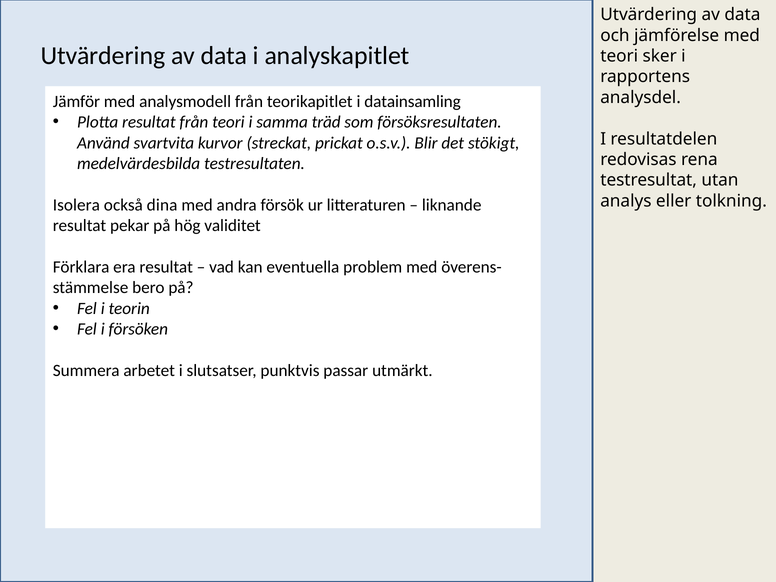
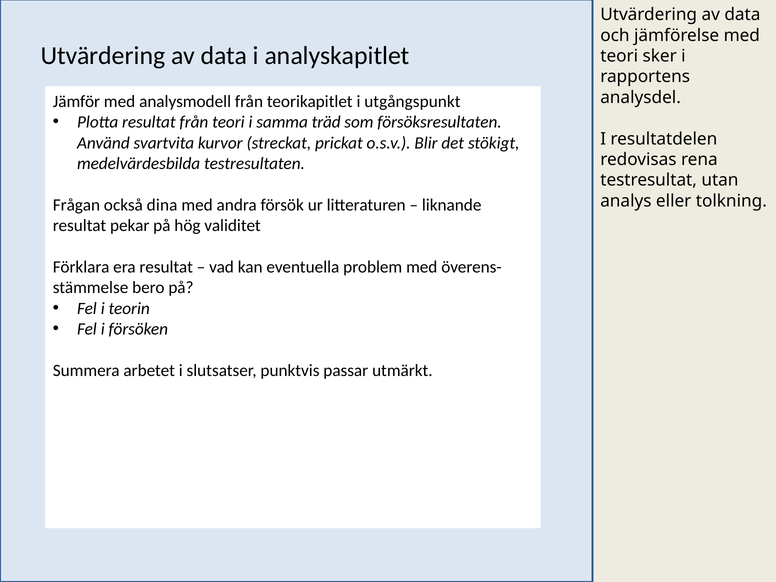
datainsamling: datainsamling -> utgångspunkt
Isolera: Isolera -> Frågan
